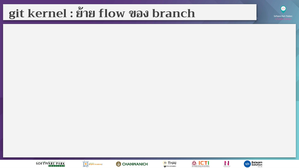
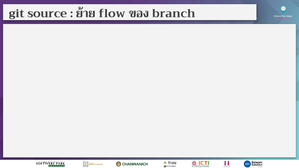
kernel: kernel -> source
